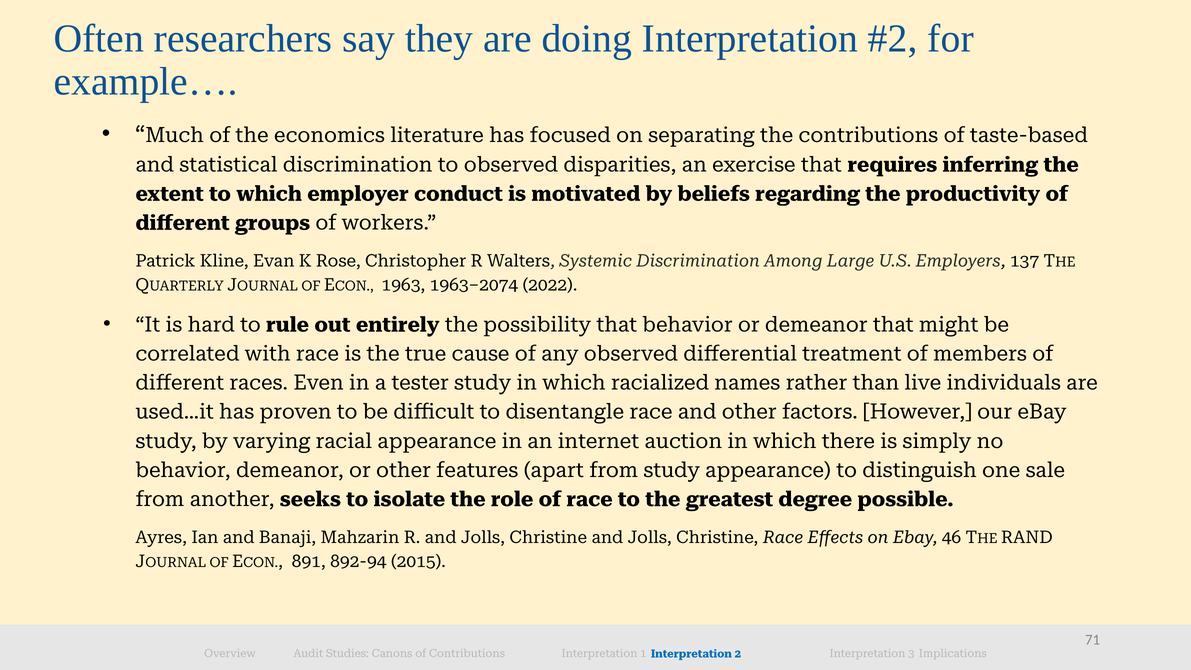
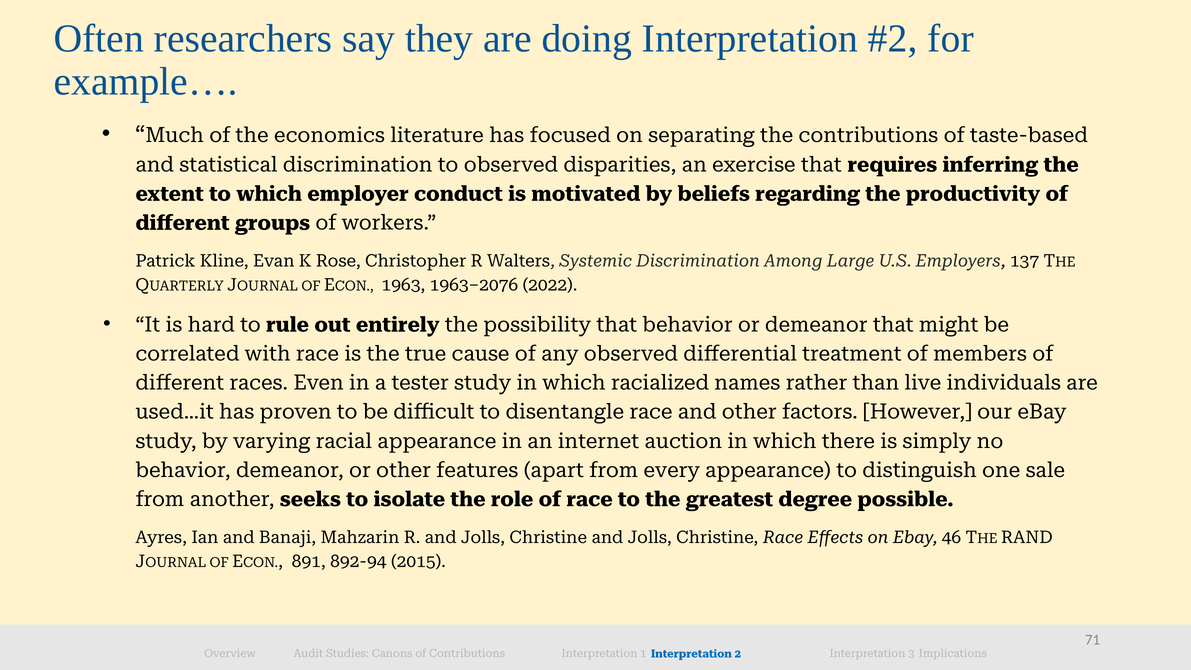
1963–2074: 1963–2074 -> 1963–2076
from study: study -> every
